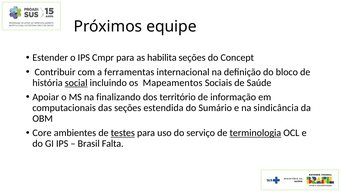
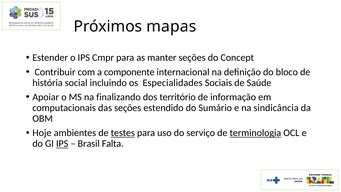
equipe: equipe -> mapas
habilita: habilita -> manter
ferramentas: ferramentas -> componente
social underline: present -> none
Mapeamentos: Mapeamentos -> Especialidades
estendida: estendida -> estendido
Core: Core -> Hoje
IPS at (62, 144) underline: none -> present
